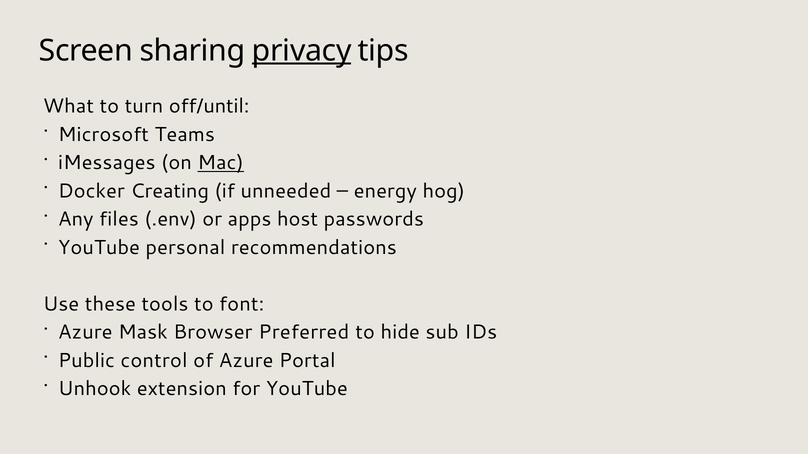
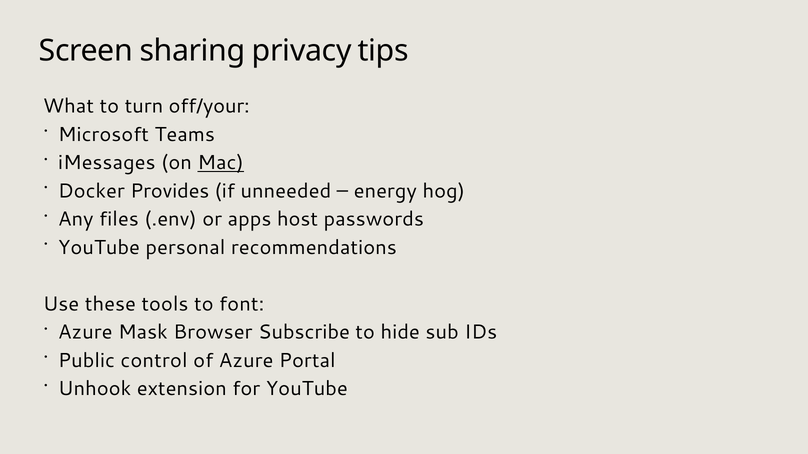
privacy underline: present -> none
off/until: off/until -> off/your
Creating: Creating -> Provides
Preferred: Preferred -> Subscribe
